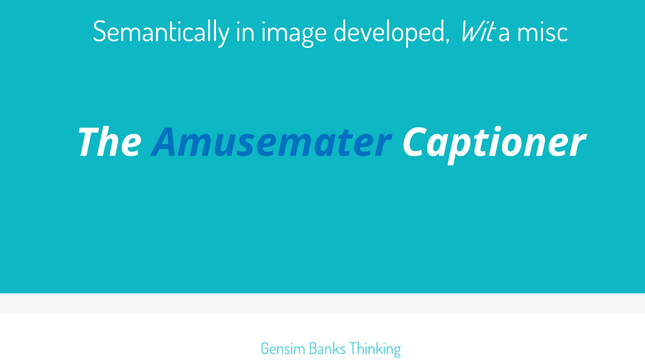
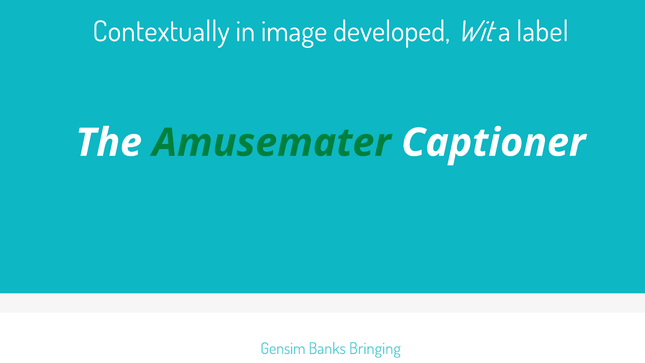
Semantically: Semantically -> Contextually
misc: misc -> label
Amusemater colour: blue -> green
Thinking: Thinking -> Bringing
